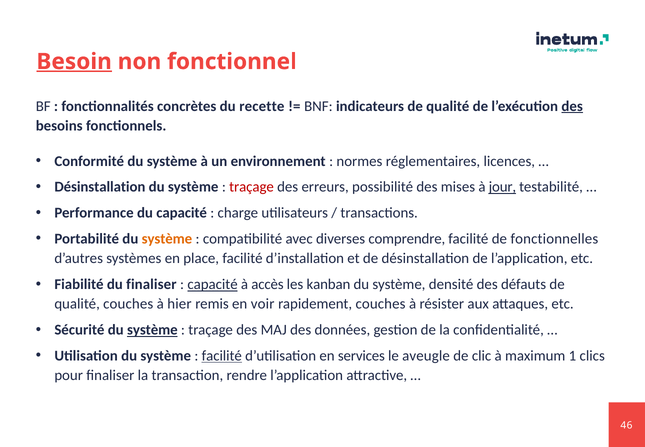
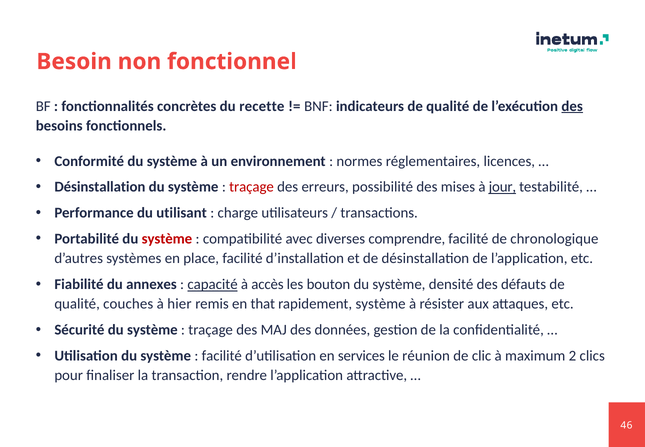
Besoin underline: present -> none
du capacité: capacité -> utilisant
système at (167, 239) colour: orange -> red
fonctionnelles: fonctionnelles -> chronologique
du finaliser: finaliser -> annexes
kanban: kanban -> bouton
voir: voir -> that
rapidement couches: couches -> système
système at (152, 330) underline: present -> none
facilité at (222, 356) underline: present -> none
aveugle: aveugle -> réunion
1: 1 -> 2
